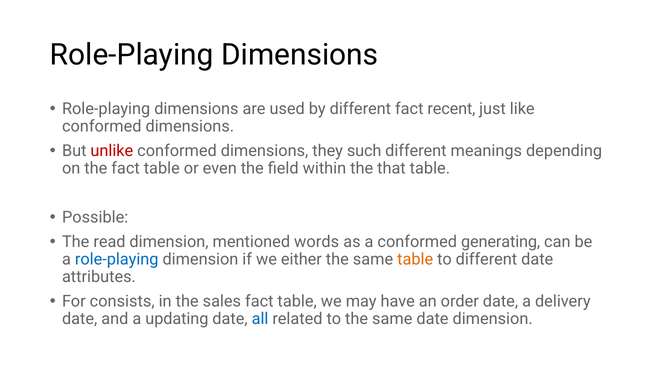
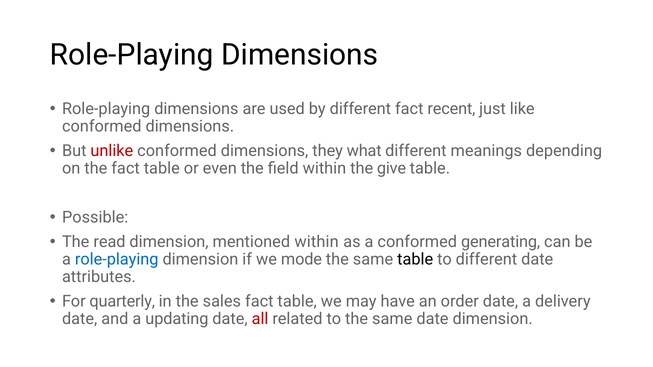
such: such -> what
that: that -> give
mentioned words: words -> within
either: either -> mode
table at (415, 260) colour: orange -> black
consists: consists -> quarterly
all colour: blue -> red
